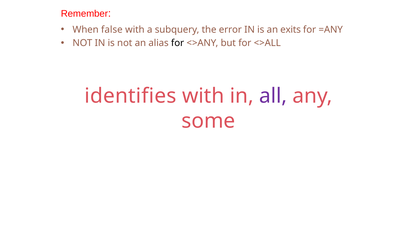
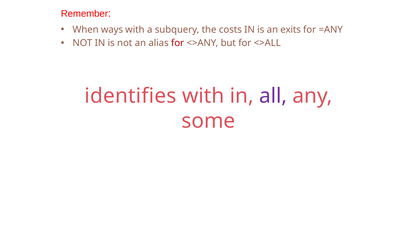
false: false -> ways
error: error -> costs
for at (178, 43) colour: black -> red
